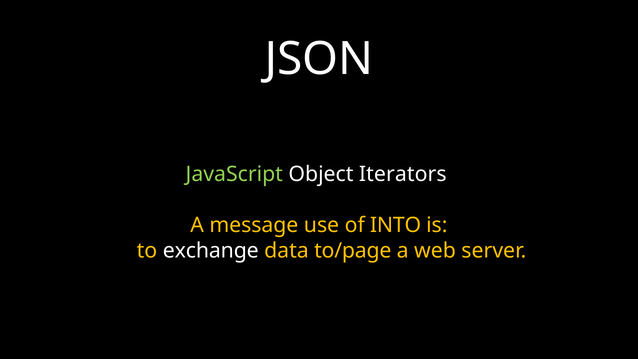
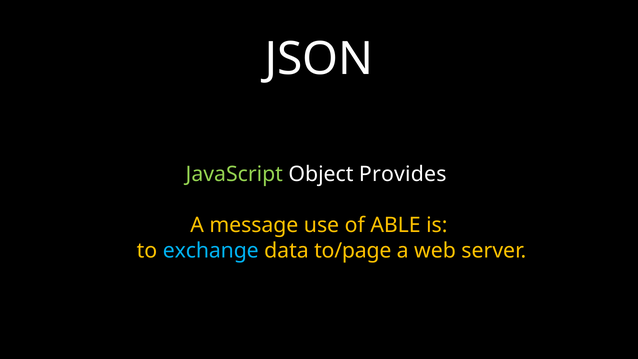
Iterators: Iterators -> Provides
INTO: INTO -> ABLE
exchange colour: white -> light blue
